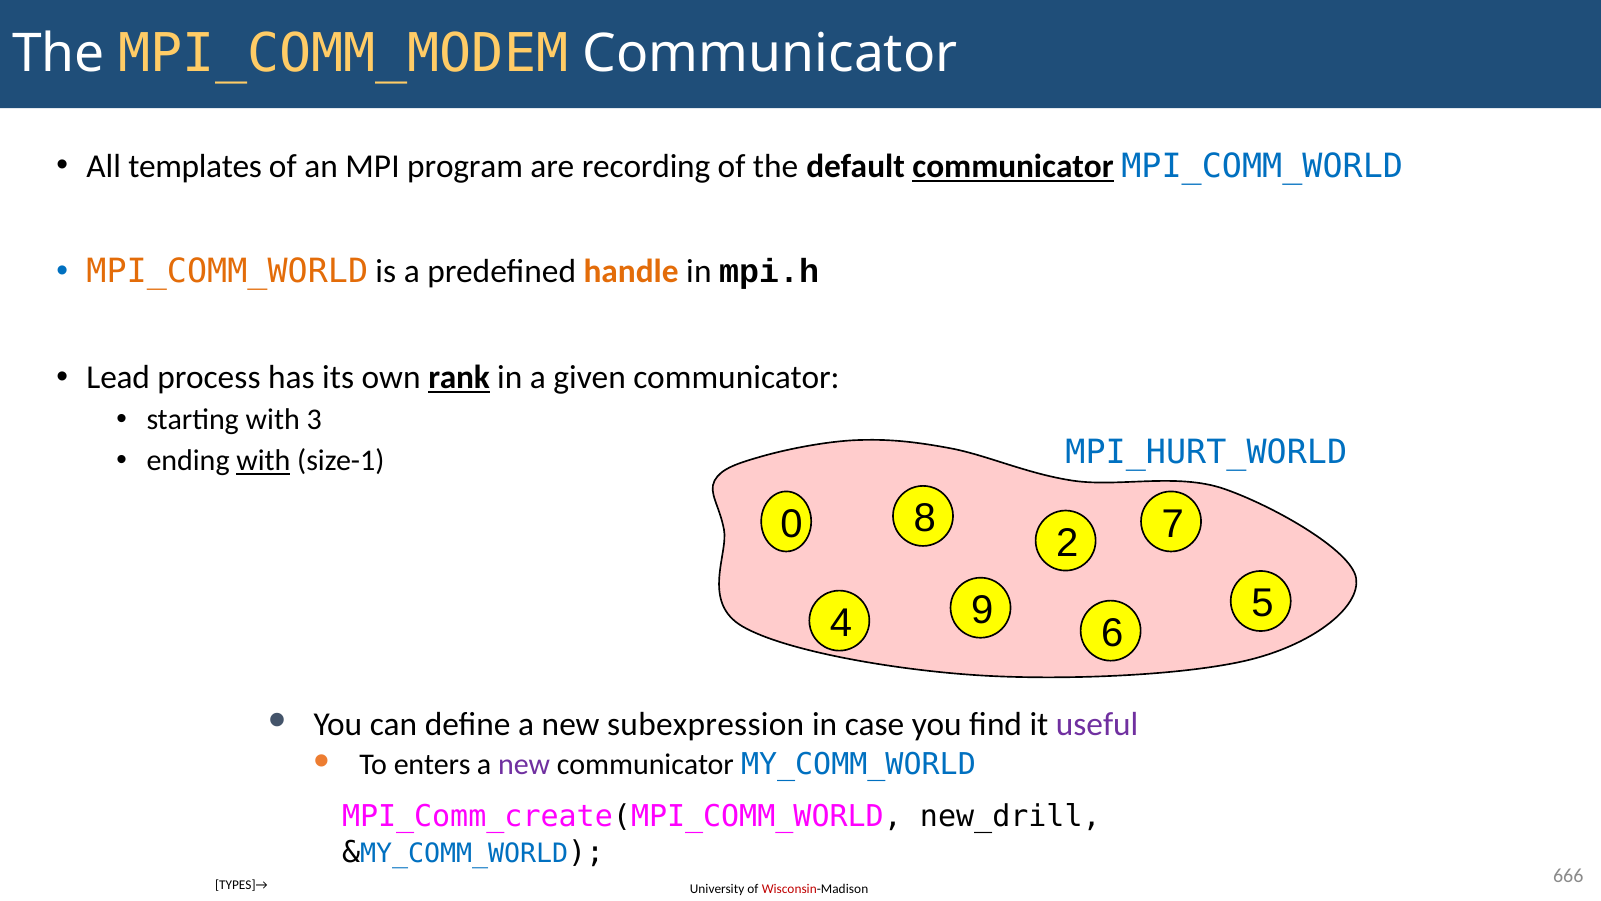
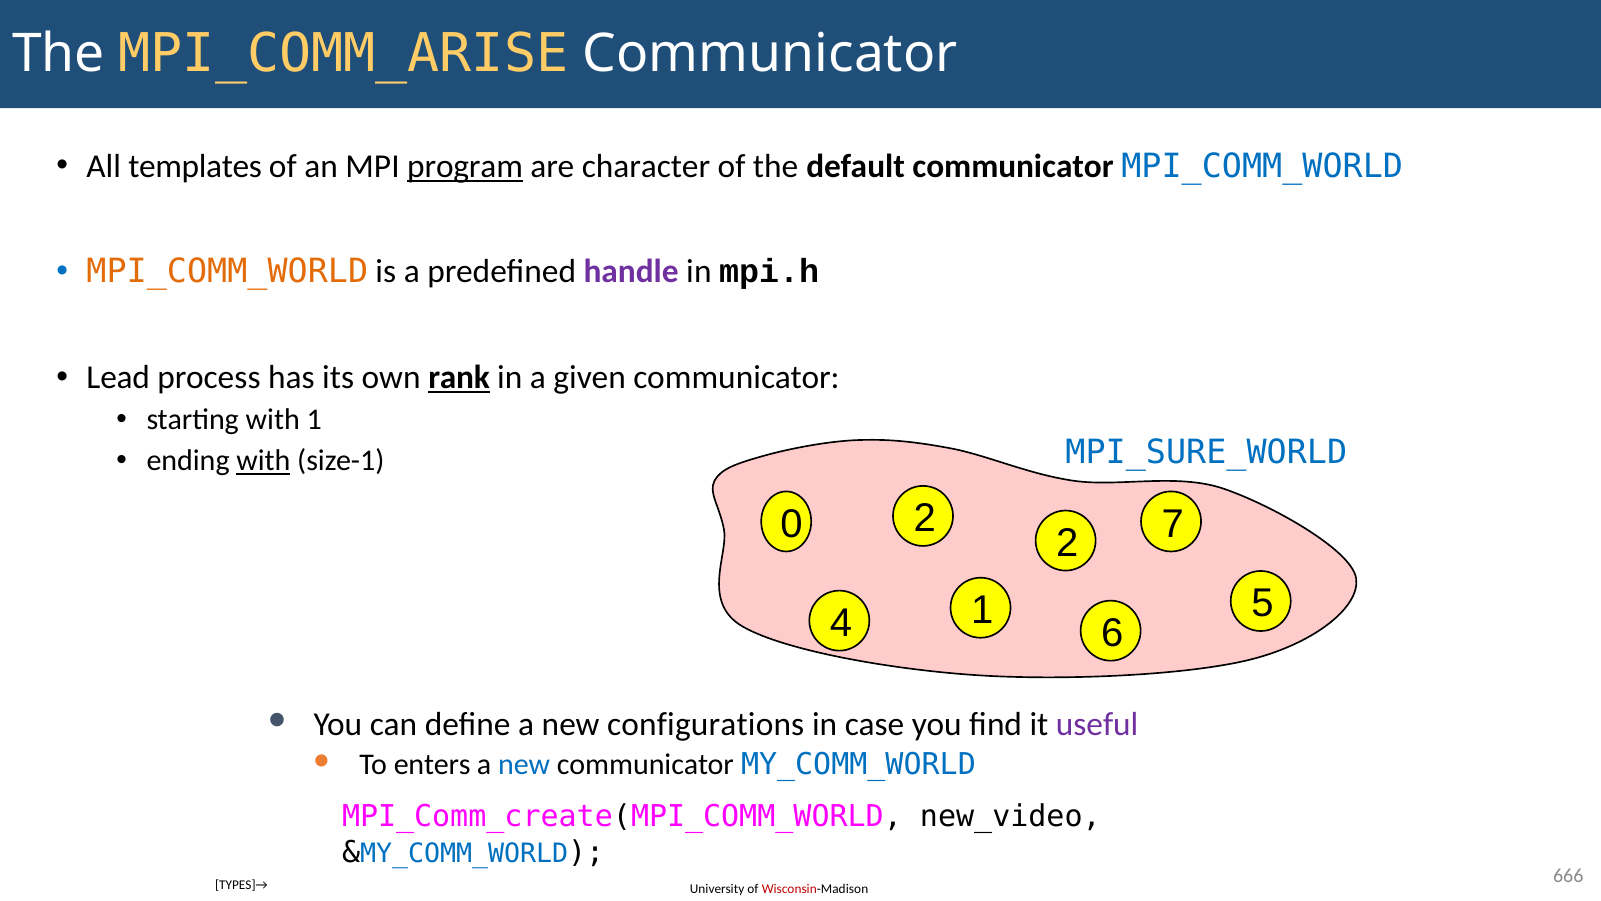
MPI_COMM_MODEM: MPI_COMM_MODEM -> MPI_COMM_ARISE
program underline: none -> present
recording: recording -> character
communicator at (1013, 166) underline: present -> none
handle colour: orange -> purple
with 3: 3 -> 1
MPI_HURT_WORLD: MPI_HURT_WORLD -> MPI_SURE_WORLD
0 8: 8 -> 2
4 9: 9 -> 1
subexpression: subexpression -> configurations
new at (524, 764) colour: purple -> blue
new_drill: new_drill -> new_video
